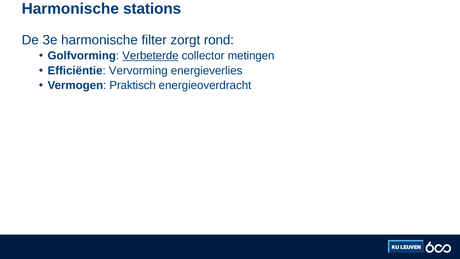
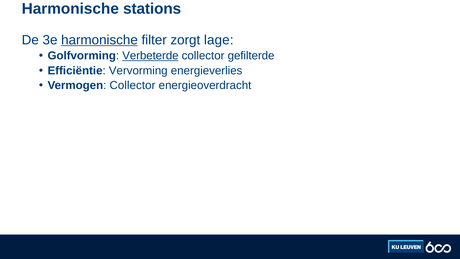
harmonische at (99, 40) underline: none -> present
rond: rond -> lage
metingen: metingen -> gefilterde
Vermogen Praktisch: Praktisch -> Collector
